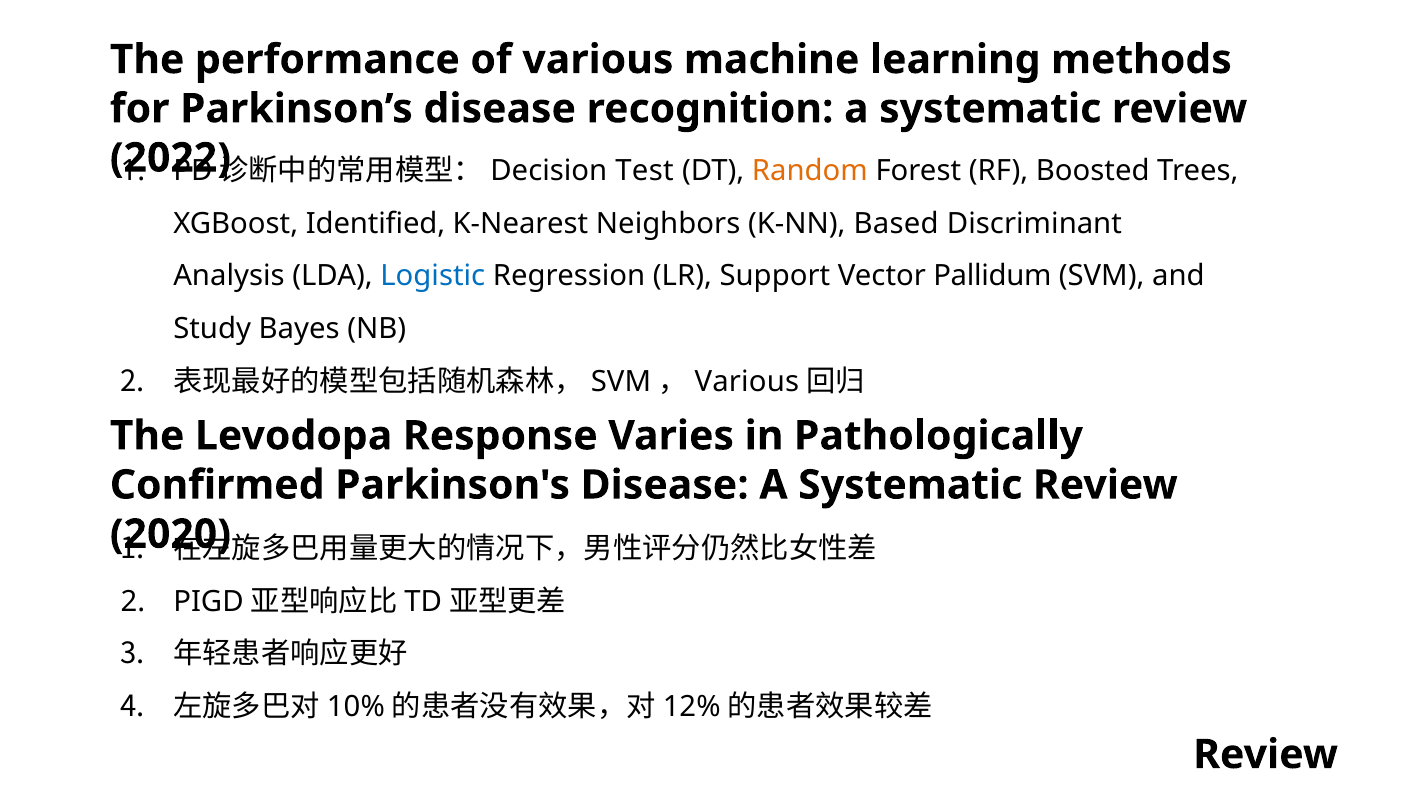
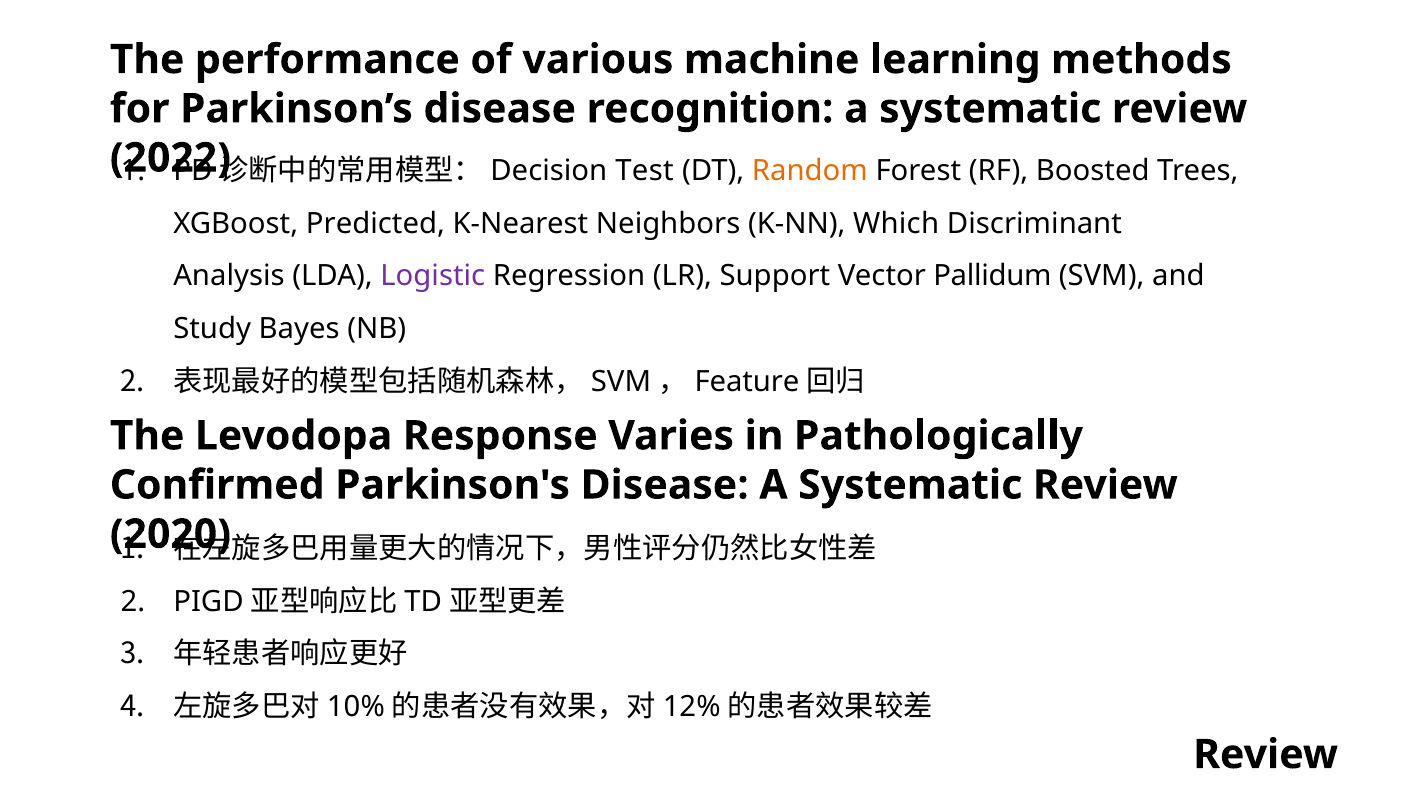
Identified: Identified -> Predicted
Based: Based -> Which
Logistic colour: blue -> purple
Various at (747, 382): Various -> Feature
